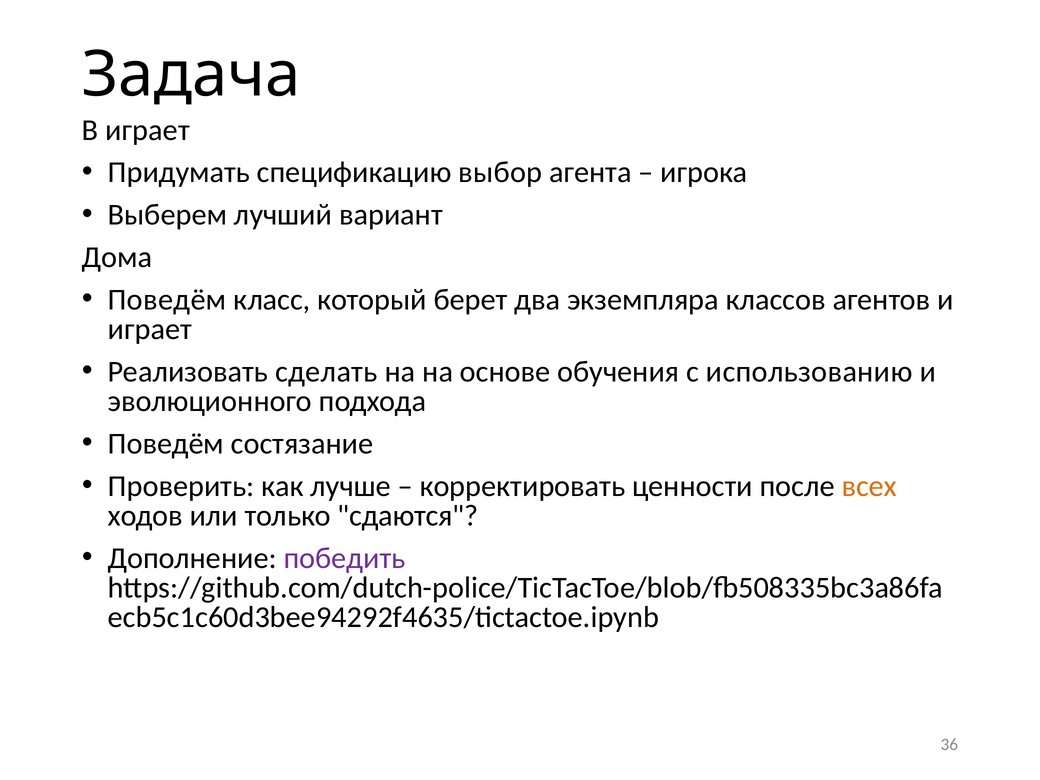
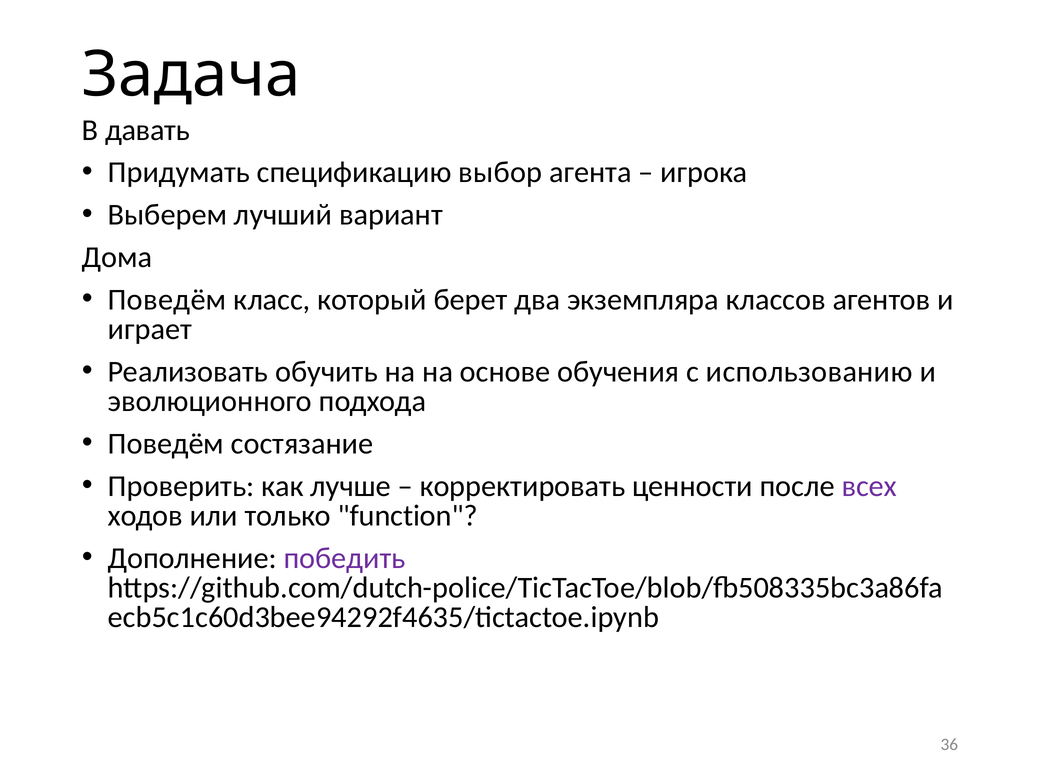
В играет: играет -> давать
сделать: сделать -> обучить
всех colour: orange -> purple
сдаются: сдаются -> function
